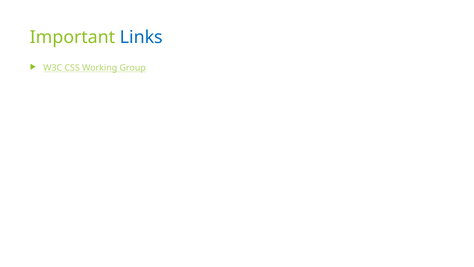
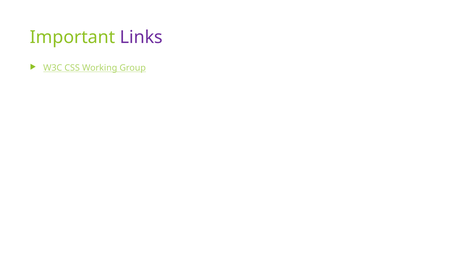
Links colour: blue -> purple
